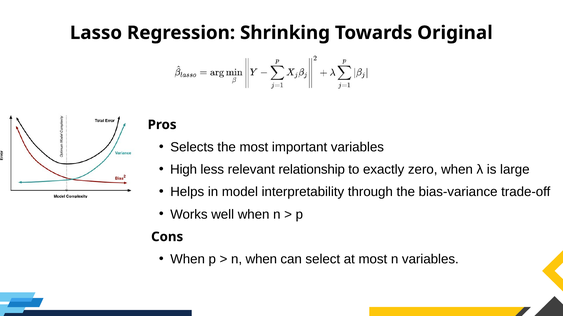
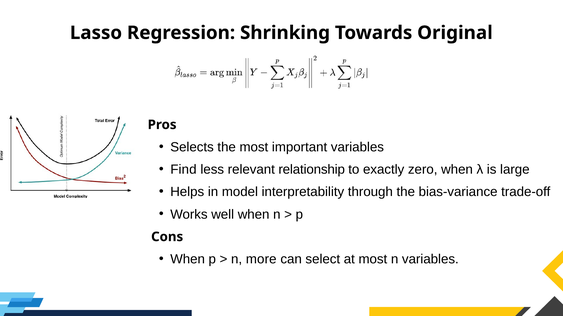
High: High -> Find
n when: when -> more
